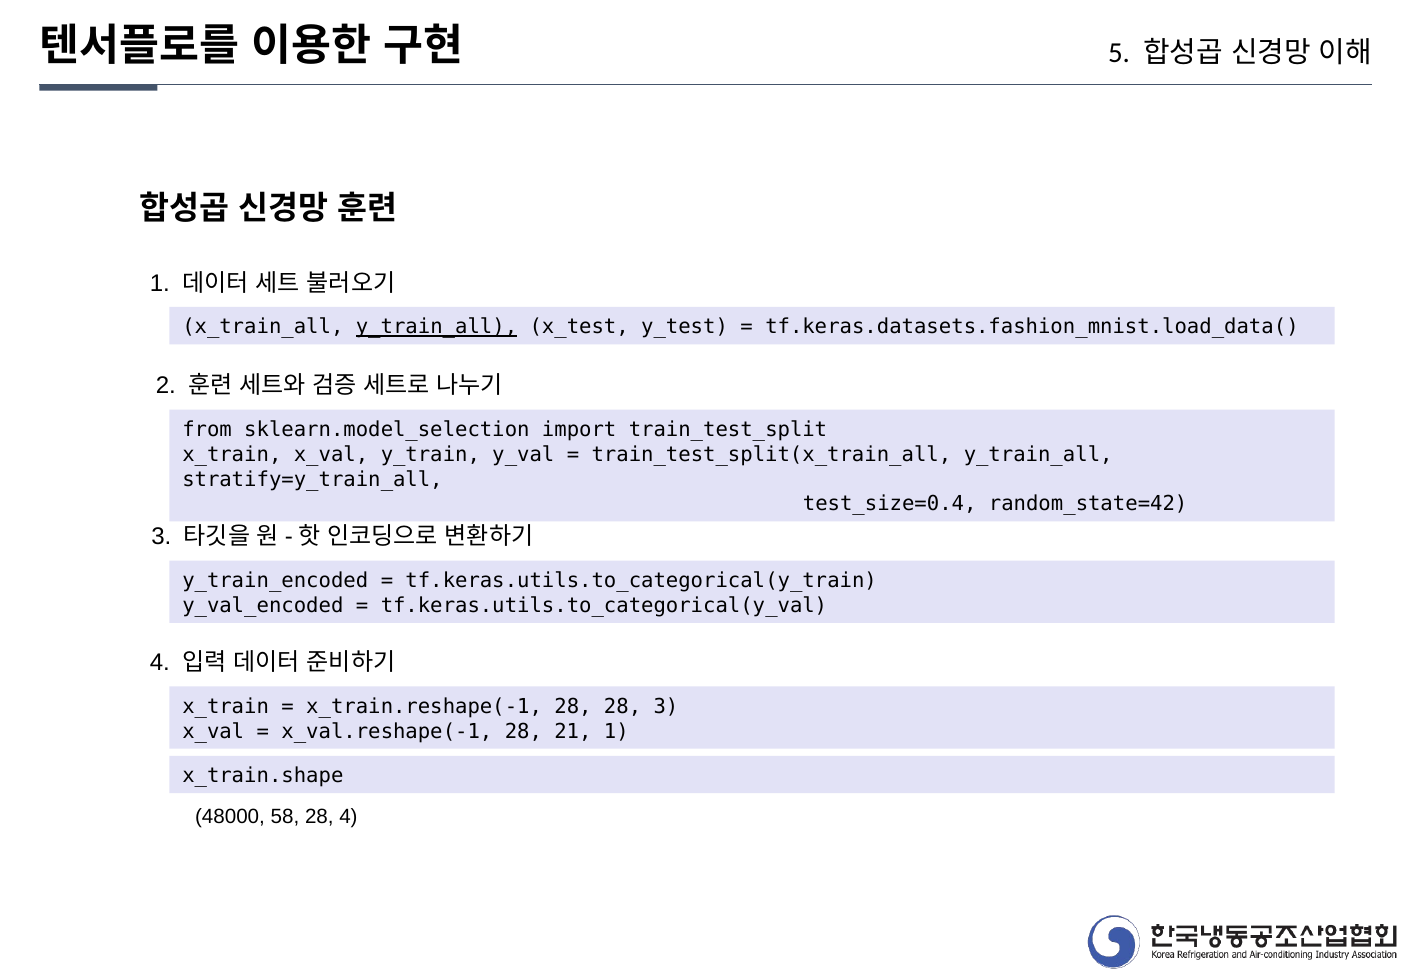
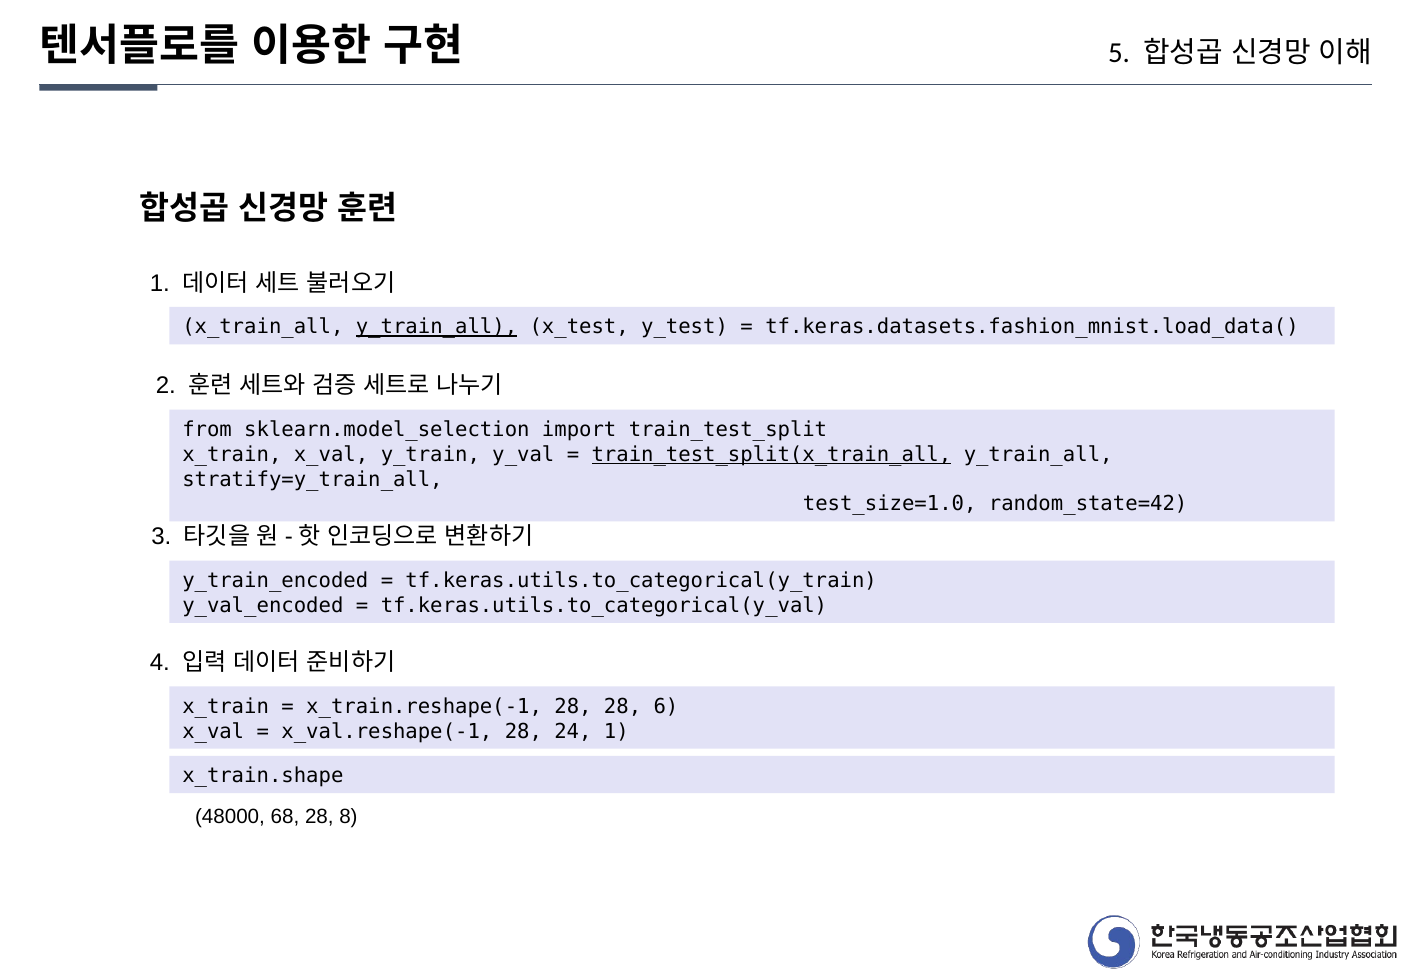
train_test_split(x_train_all underline: none -> present
test_size=0.4: test_size=0.4 -> test_size=1.0
28 3: 3 -> 6
21: 21 -> 24
58: 58 -> 68
28 4: 4 -> 8
